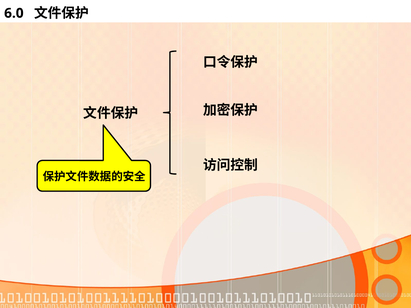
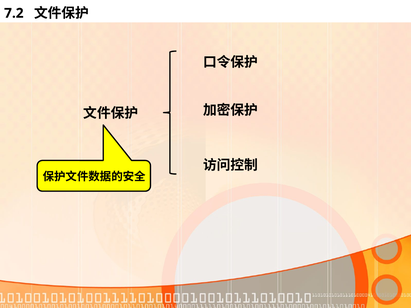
6.0: 6.0 -> 7.2
